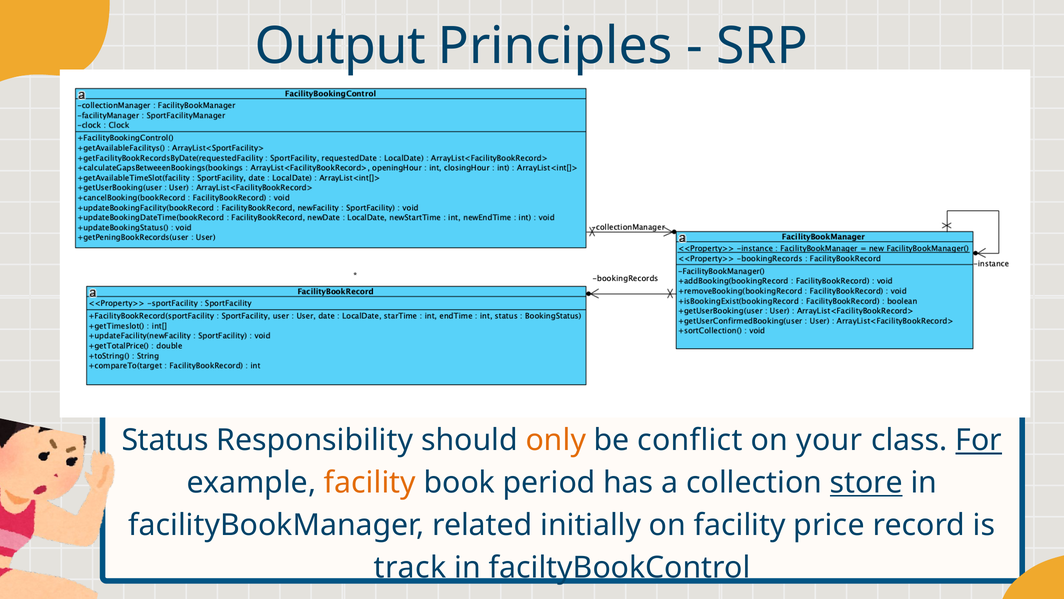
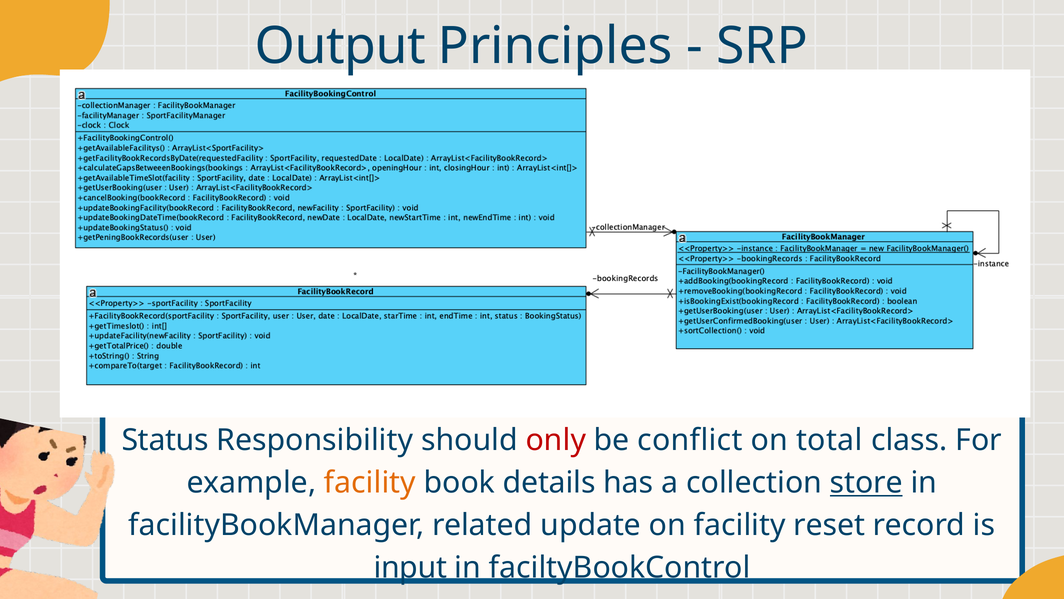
only colour: orange -> red
your: your -> total
For underline: present -> none
period: period -> details
initially: initially -> update
price: price -> reset
track: track -> input
